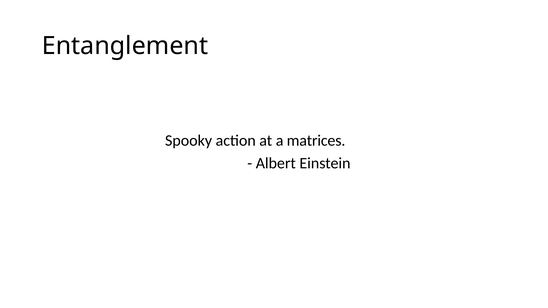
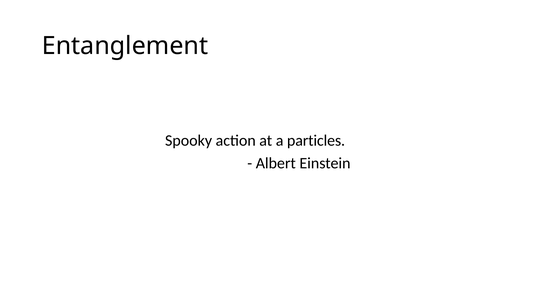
matrices: matrices -> particles
